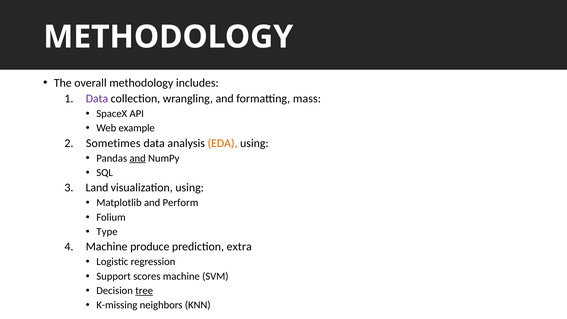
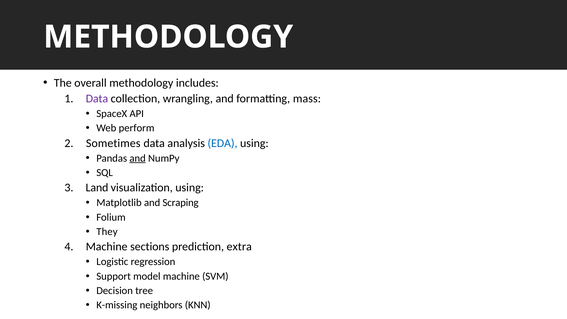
example: example -> perform
EDA colour: orange -> blue
Perform: Perform -> Scraping
Type: Type -> They
produce: produce -> sections
scores: scores -> model
tree underline: present -> none
